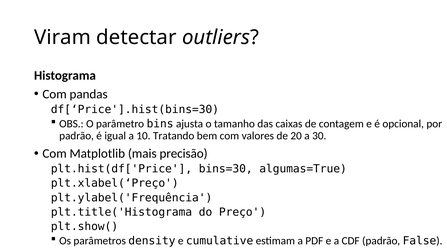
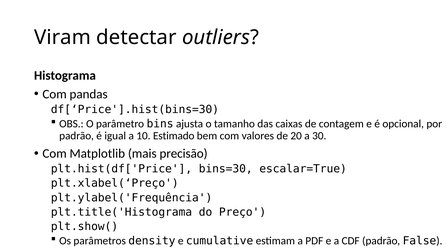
Tratando: Tratando -> Estimado
algumas=True: algumas=True -> escalar=True
